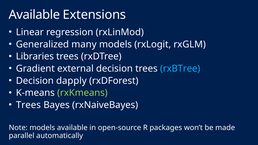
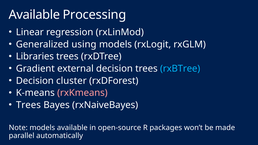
Extensions: Extensions -> Processing
many: many -> using
dapply: dapply -> cluster
rxKmeans colour: light green -> pink
